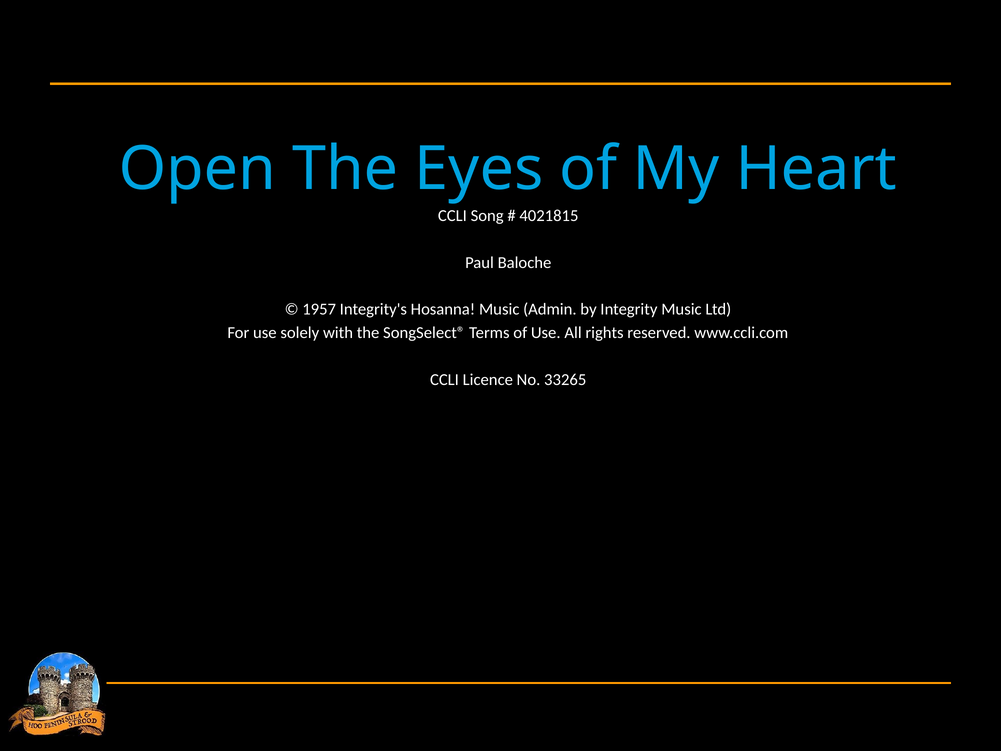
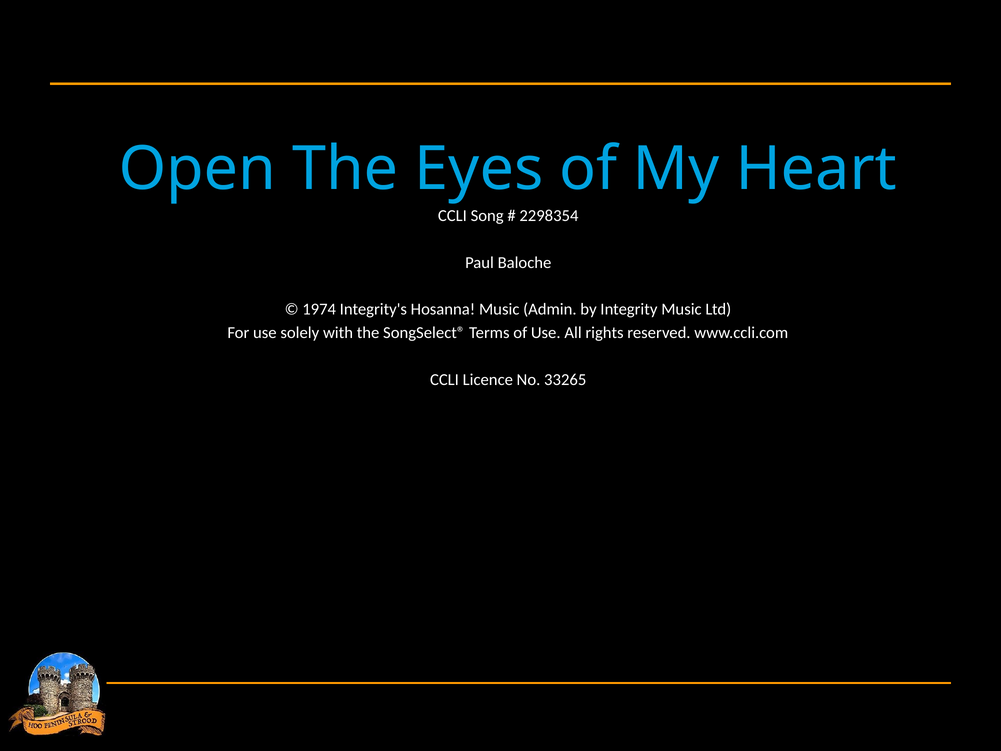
4021815: 4021815 -> 2298354
1957: 1957 -> 1974
